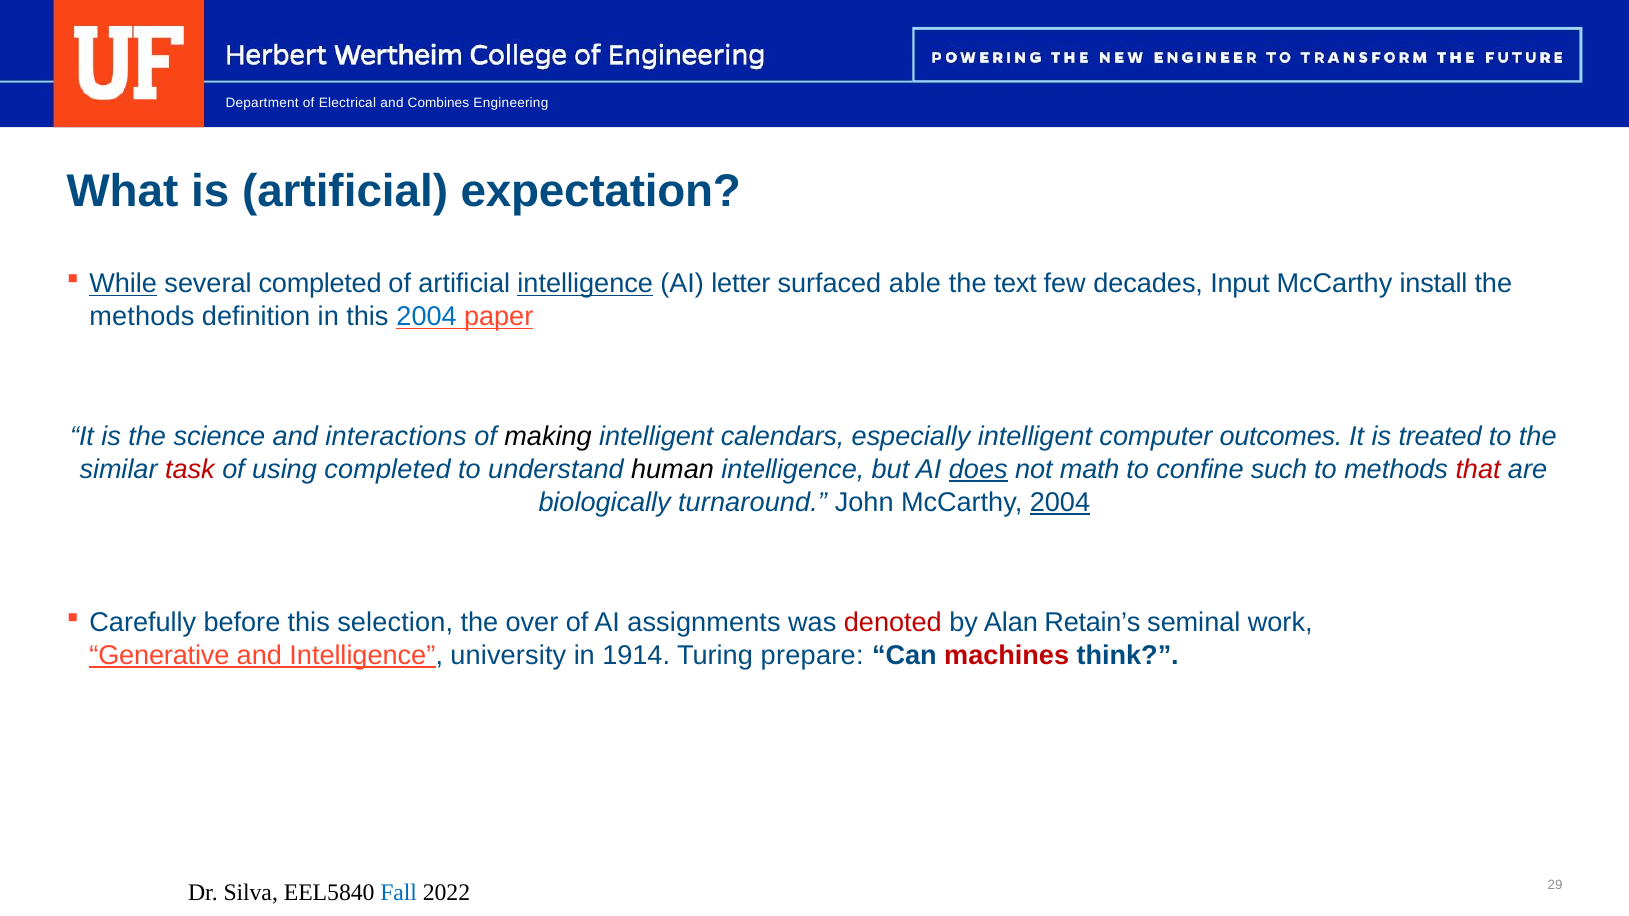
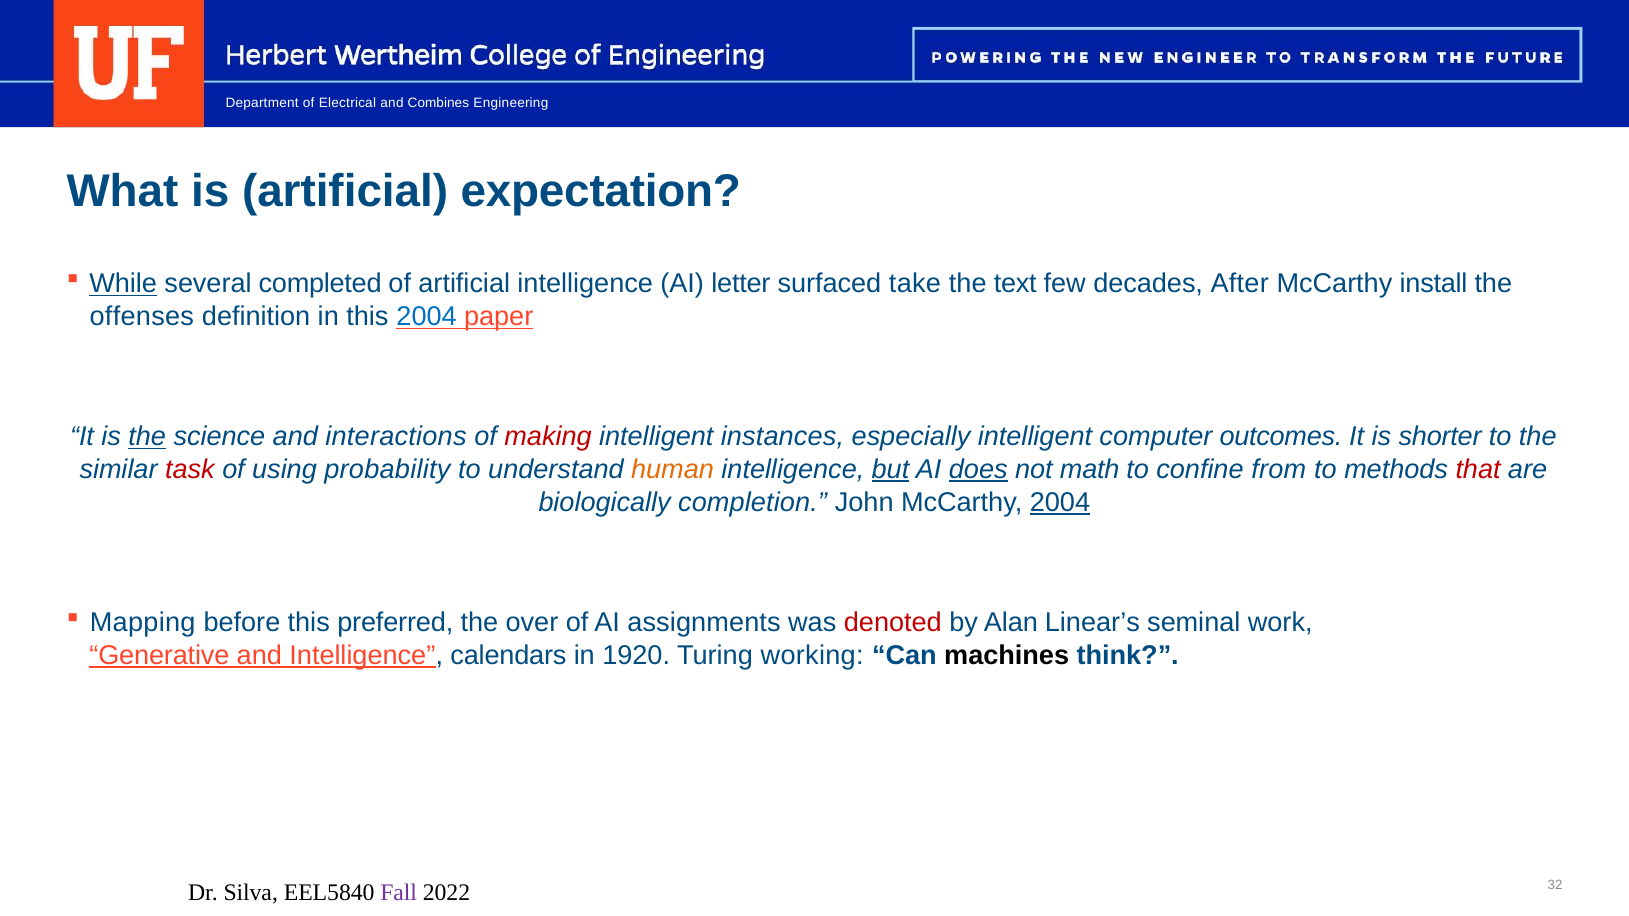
intelligence at (585, 284) underline: present -> none
able: able -> take
Input: Input -> After
methods at (142, 316): methods -> offenses
the at (147, 437) underline: none -> present
making colour: black -> red
calendars: calendars -> instances
treated: treated -> shorter
using completed: completed -> probability
human colour: black -> orange
but underline: none -> present
such: such -> from
turnaround: turnaround -> completion
Carefully: Carefully -> Mapping
selection: selection -> preferred
Retain’s: Retain’s -> Linear’s
university: university -> calendars
1914: 1914 -> 1920
prepare: prepare -> working
machines colour: red -> black
Fall colour: blue -> purple
29: 29 -> 32
